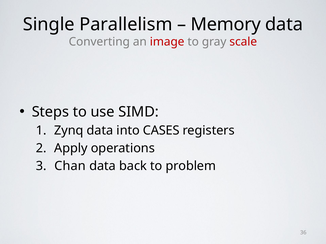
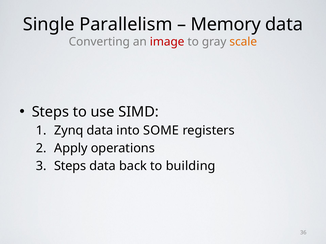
scale colour: red -> orange
CASES: CASES -> SOME
Chan at (70, 166): Chan -> Steps
problem: problem -> building
